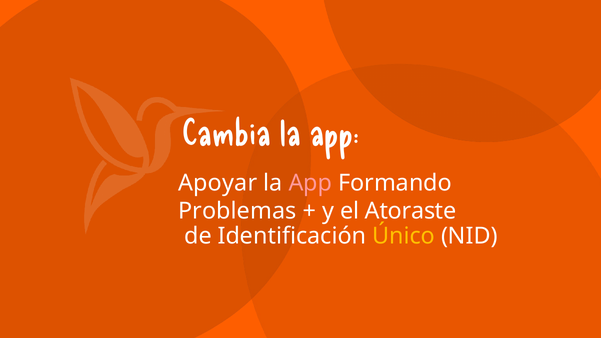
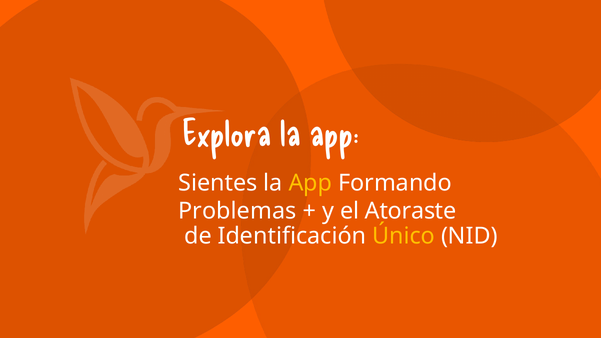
Cambia: Cambia -> Explora
Apoyar: Apoyar -> Sientes
App at (310, 183) colour: pink -> yellow
